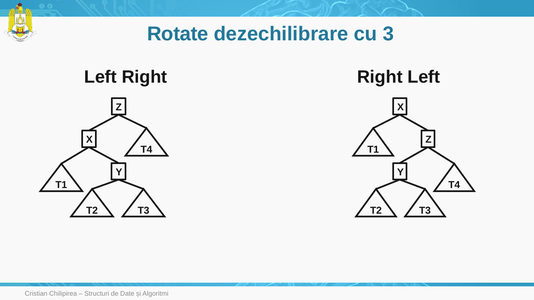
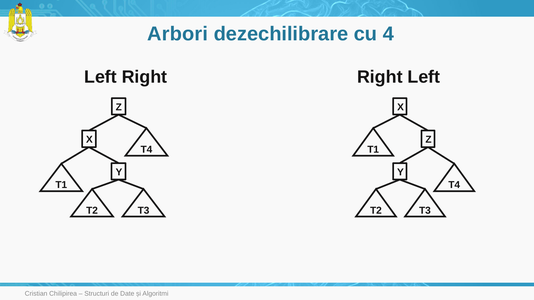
Rotate: Rotate -> Arbori
3: 3 -> 4
